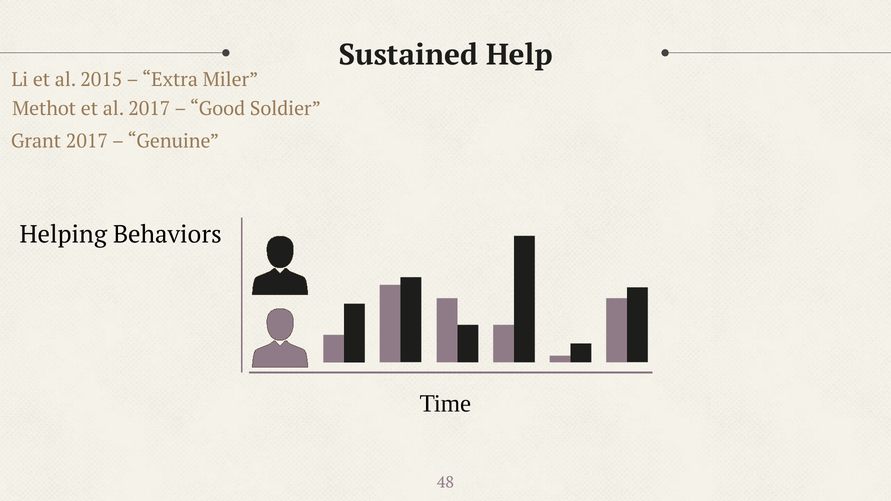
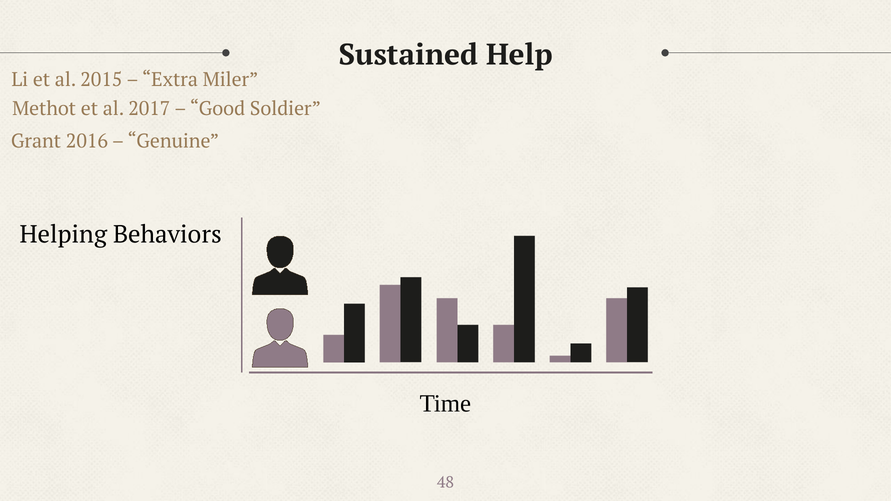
Grant 2017: 2017 -> 2016
